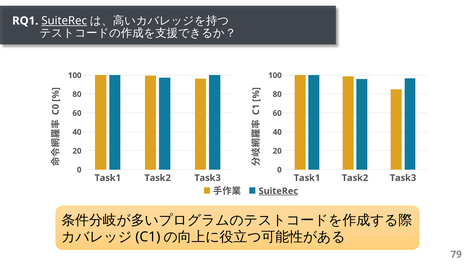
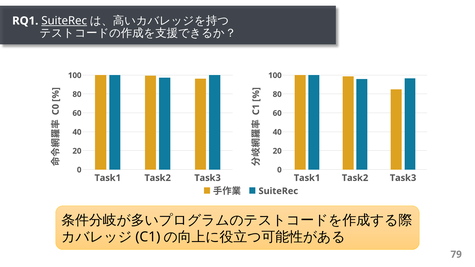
SuiteRec at (278, 191) underline: present -> none
